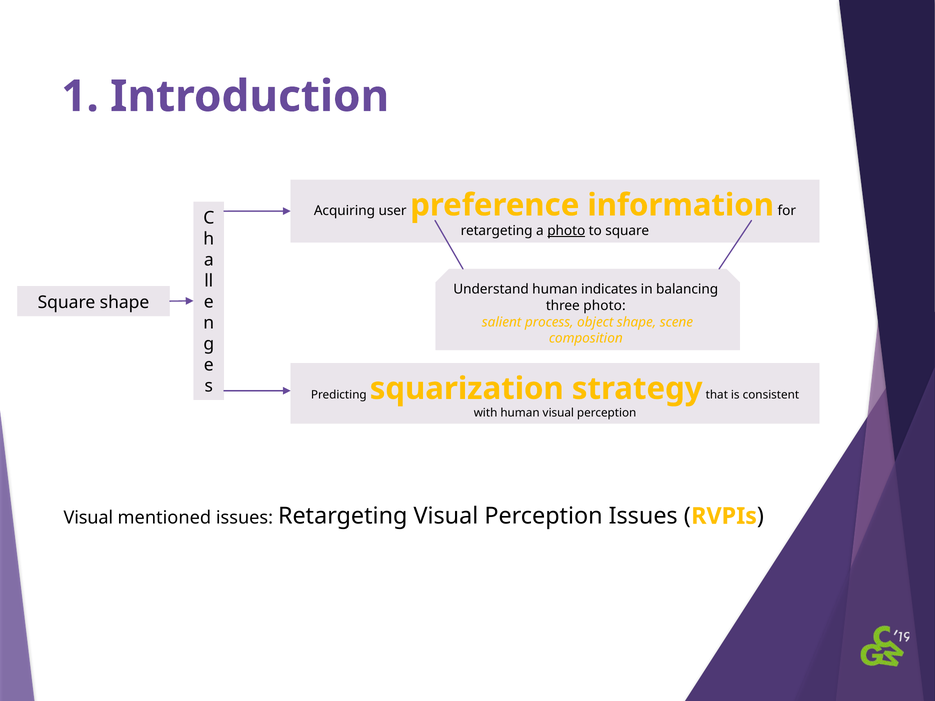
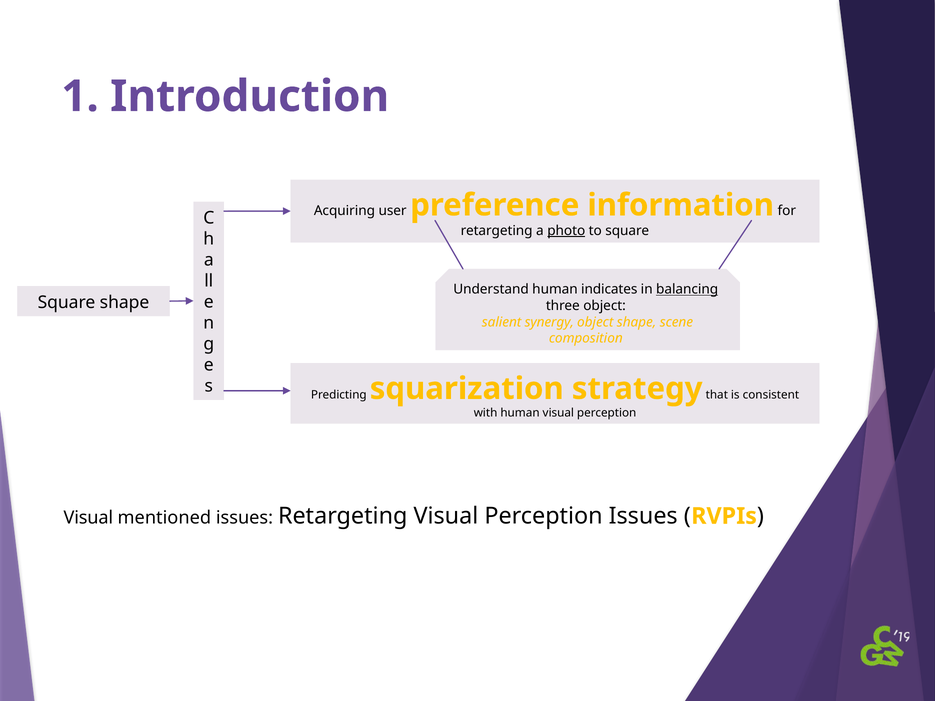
balancing underline: none -> present
three photo: photo -> object
process: process -> synergy
